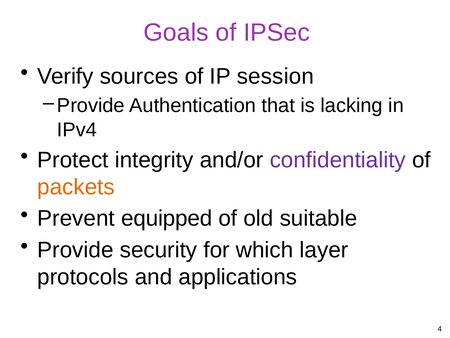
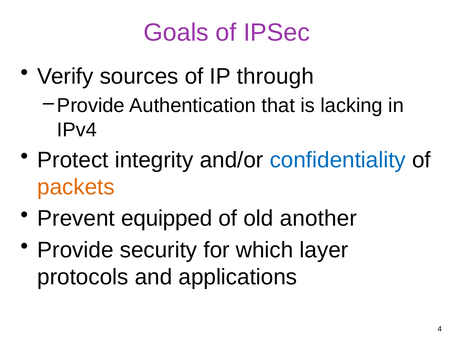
session: session -> through
confidentiality colour: purple -> blue
suitable: suitable -> another
